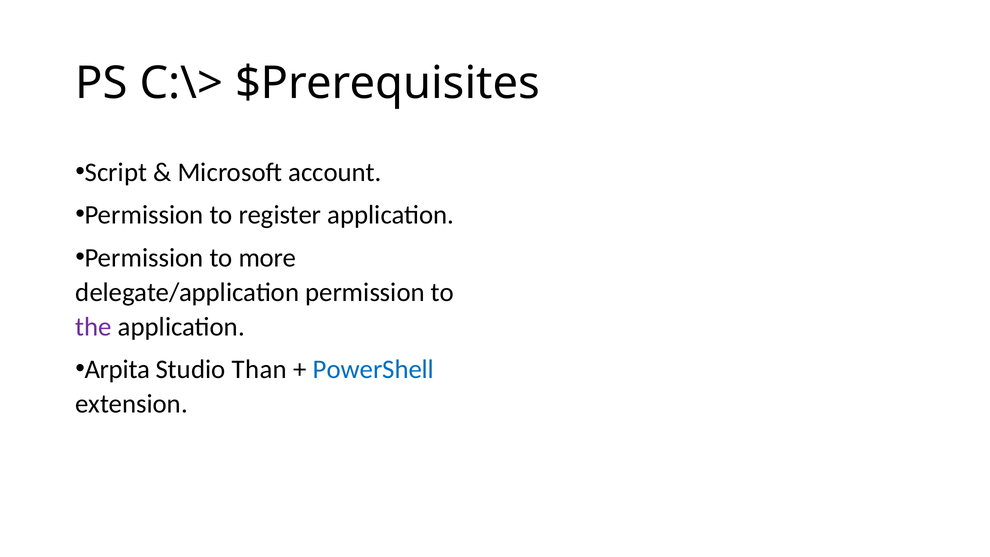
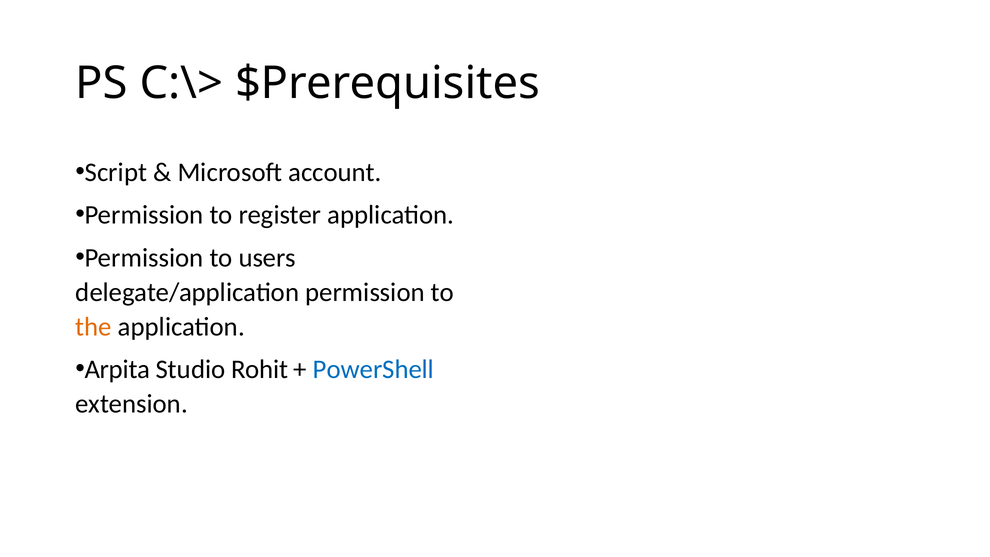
more: more -> users
the colour: purple -> orange
Than: Than -> Rohit
